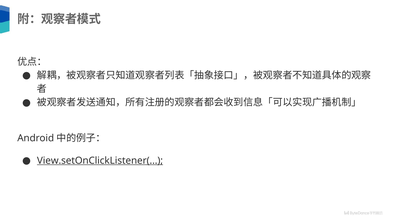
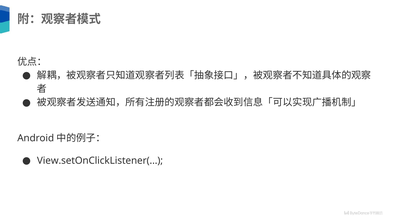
View.setOnClickListener( underline: present -> none
